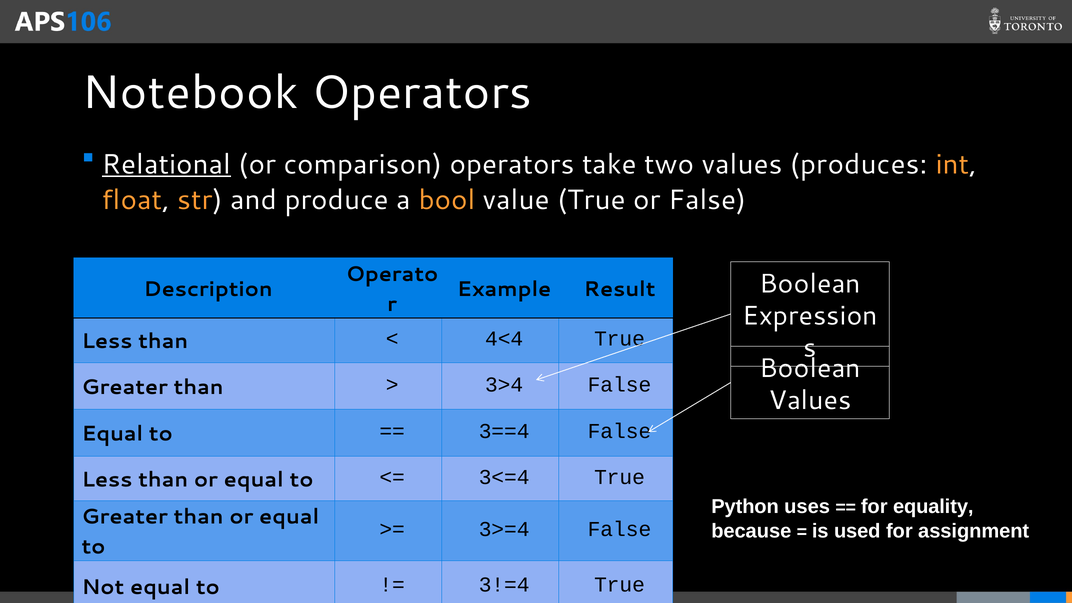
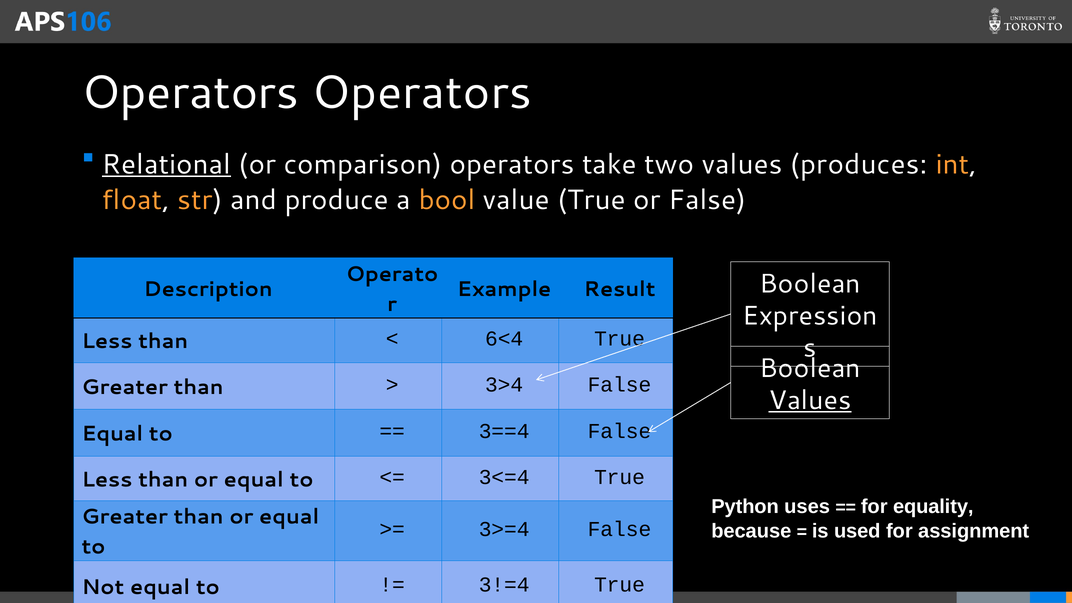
Notebook at (190, 93): Notebook -> Operators
4<4: 4<4 -> 6<4
Values at (810, 400) underline: none -> present
